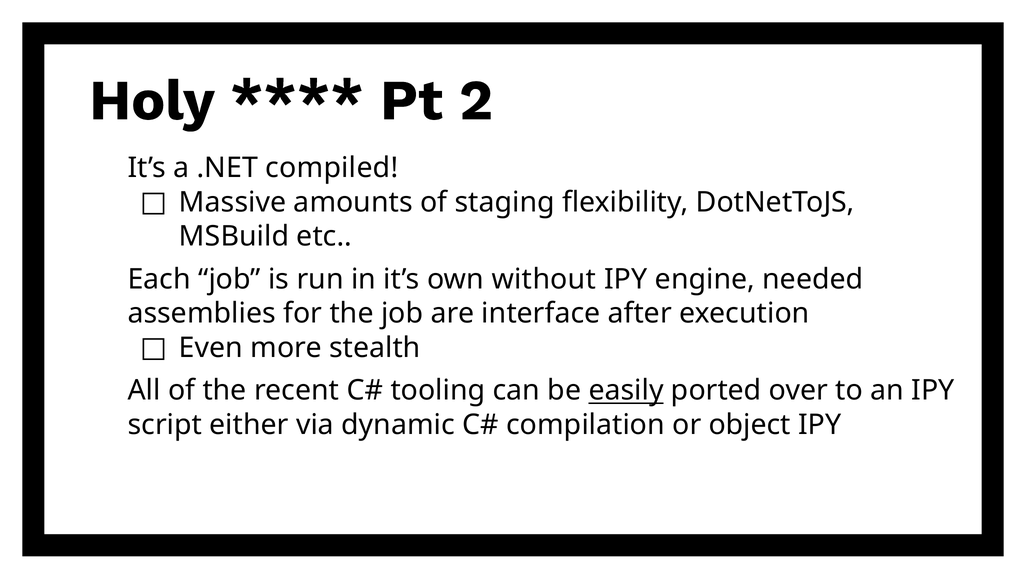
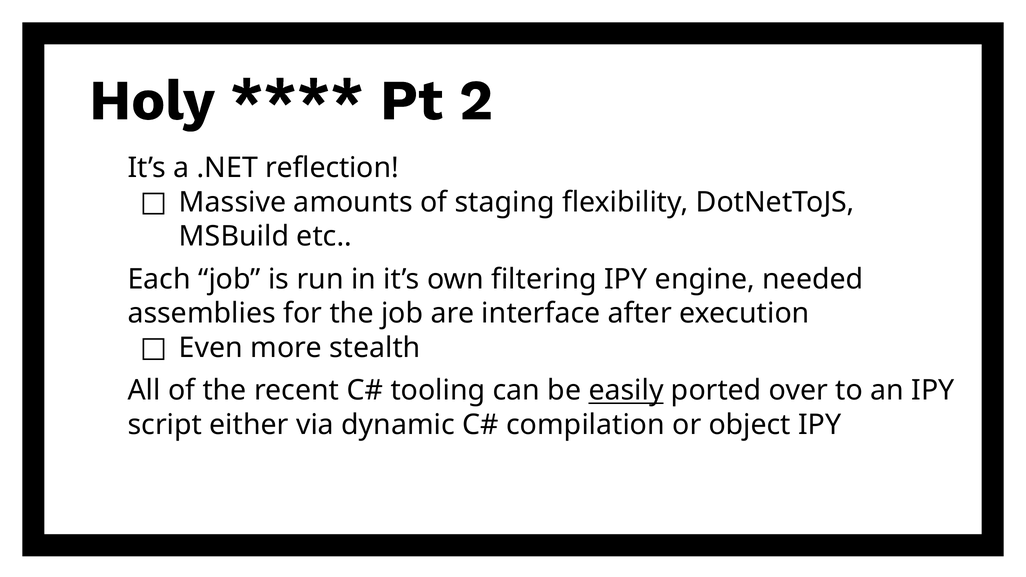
compiled: compiled -> reflection
without: without -> filtering
